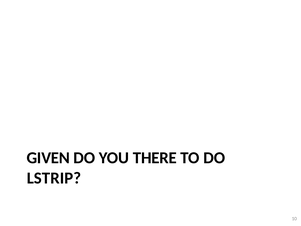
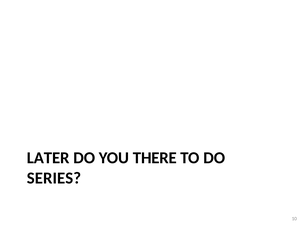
GIVEN: GIVEN -> LATER
LSTRIP: LSTRIP -> SERIES
